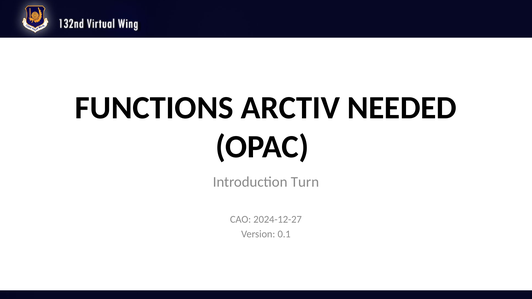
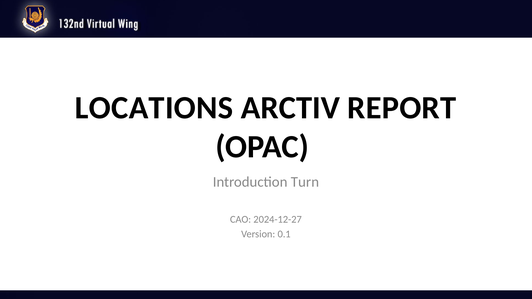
FUNCTIONS: FUNCTIONS -> LOCATIONS
NEEDED: NEEDED -> REPORT
